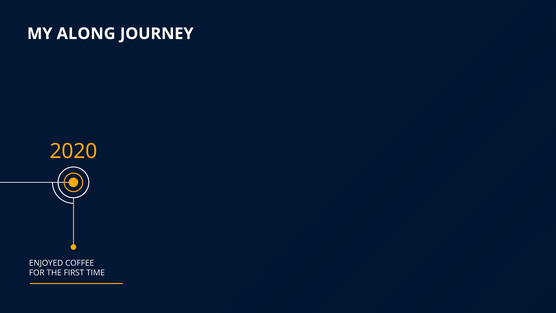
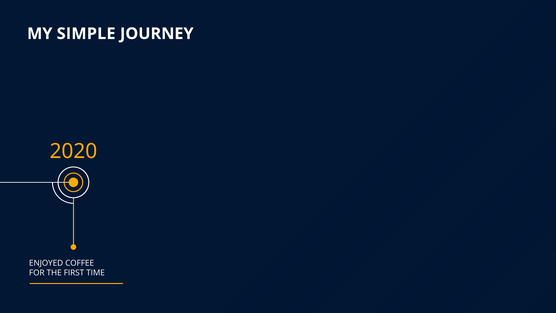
ALONG: ALONG -> SIMPLE
